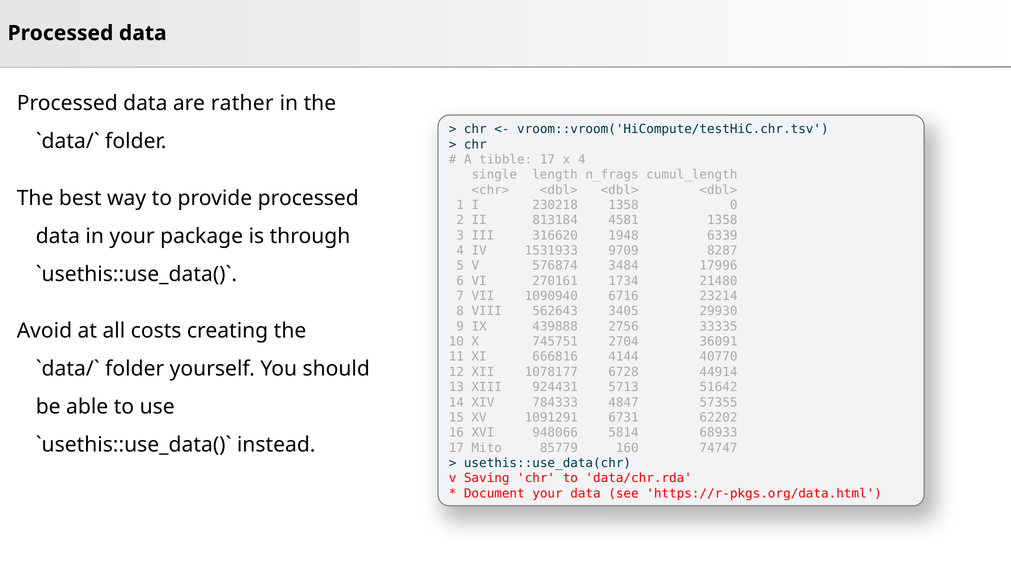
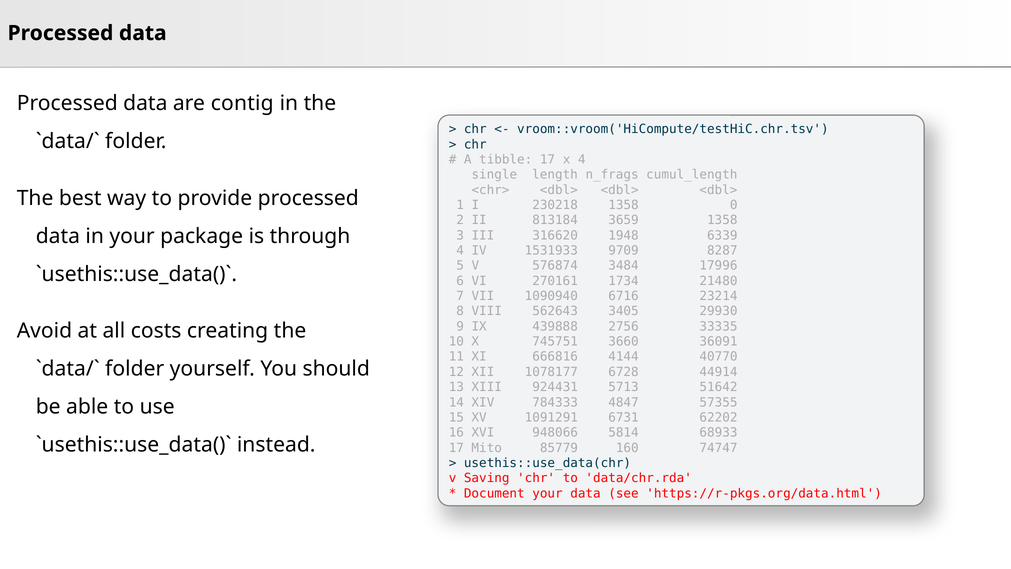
rather: rather -> contig
4581: 4581 -> 3659
2704: 2704 -> 3660
